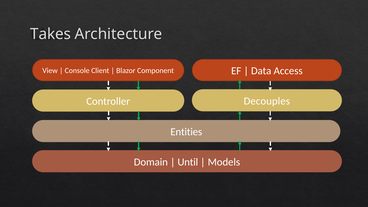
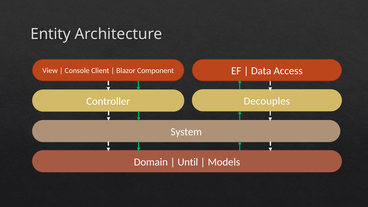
Takes: Takes -> Entity
Entities: Entities -> System
